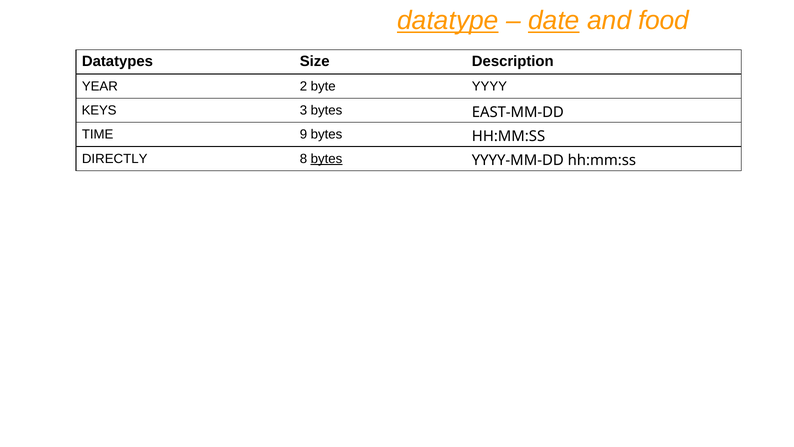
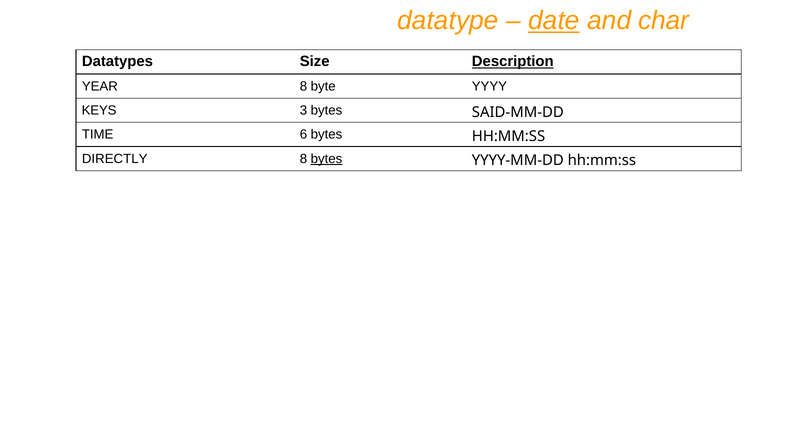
datatype underline: present -> none
food: food -> char
Description underline: none -> present
YEAR 2: 2 -> 8
EAST-MM-DD: EAST-MM-DD -> SAID-MM-DD
9: 9 -> 6
